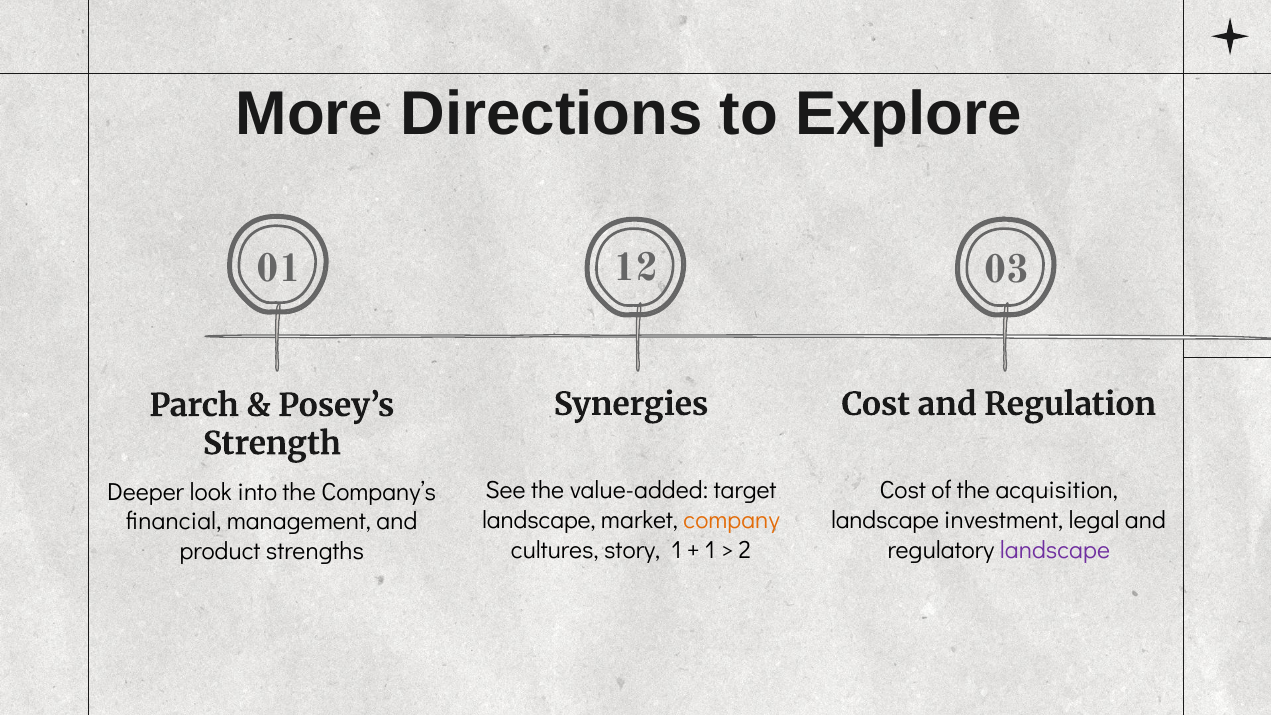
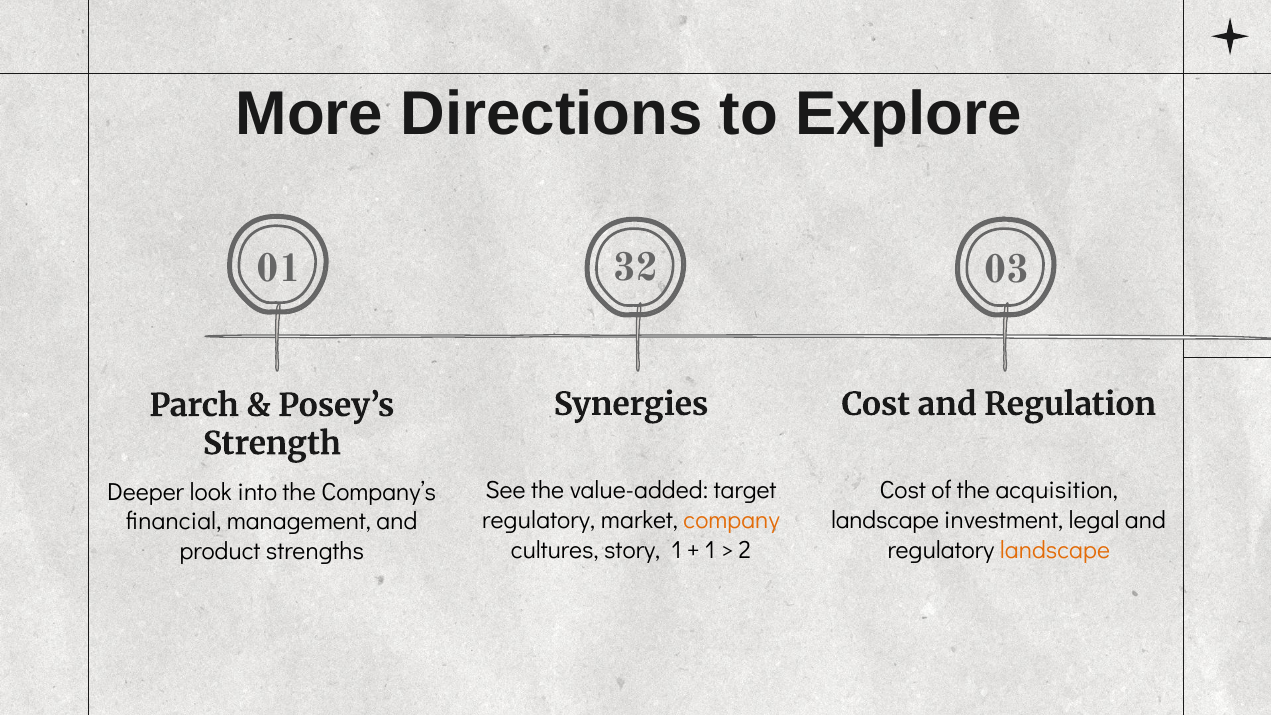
12: 12 -> 32
landscape at (539, 520): landscape -> regulatory
landscape at (1055, 550) colour: purple -> orange
